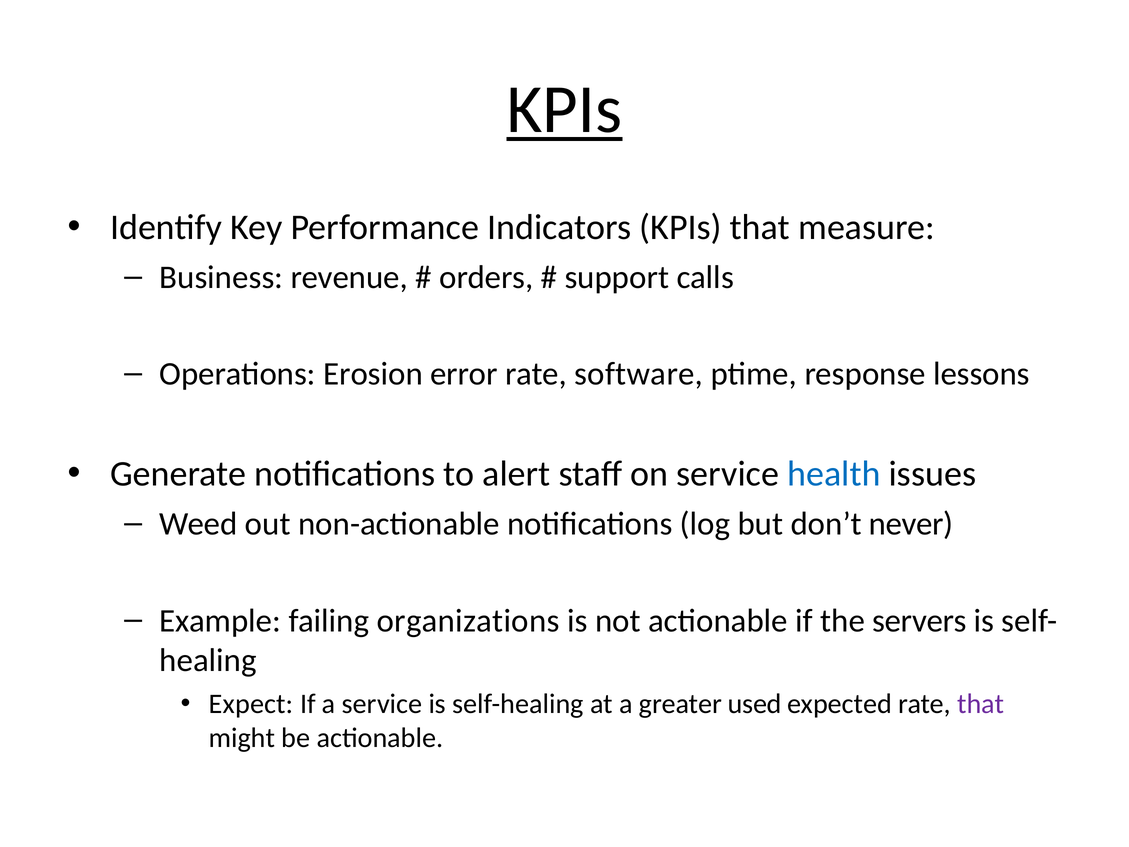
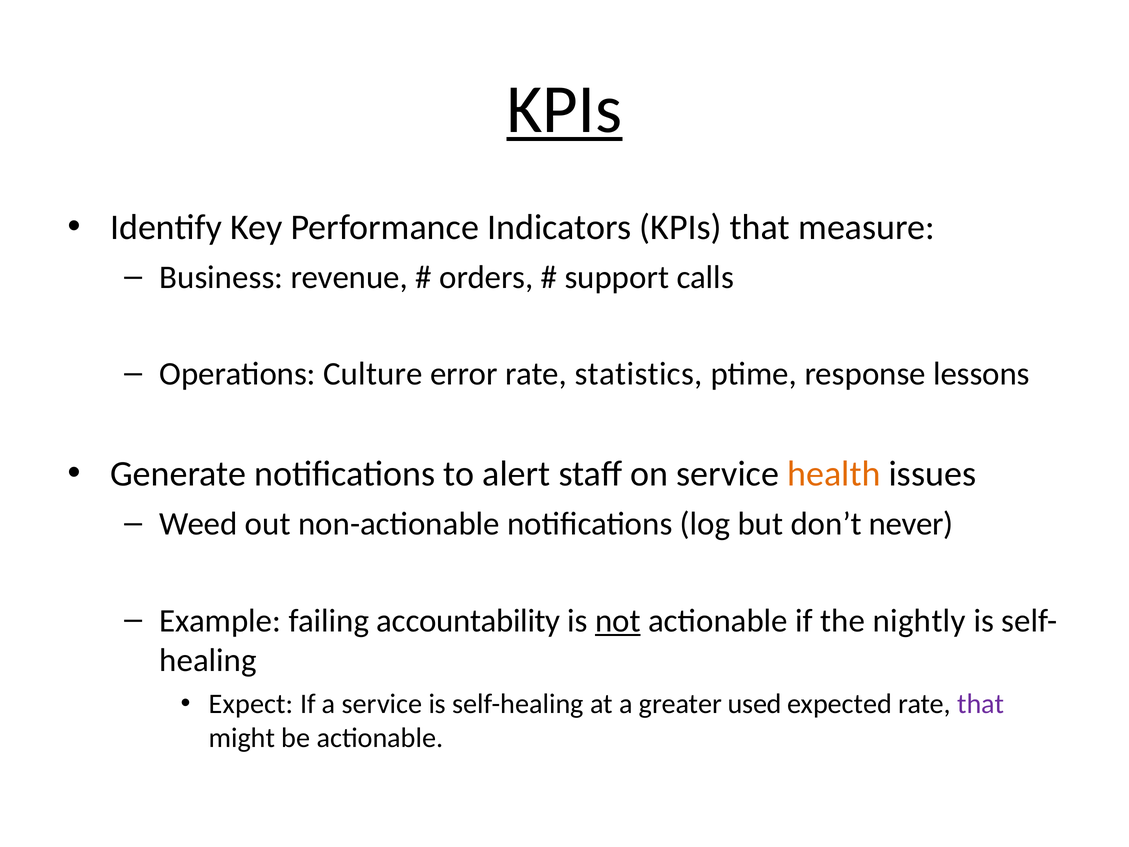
Erosion: Erosion -> Culture
software: software -> statistics
health colour: blue -> orange
organizations: organizations -> accountability
not underline: none -> present
servers: servers -> nightly
